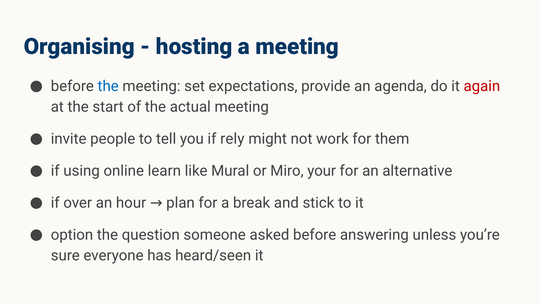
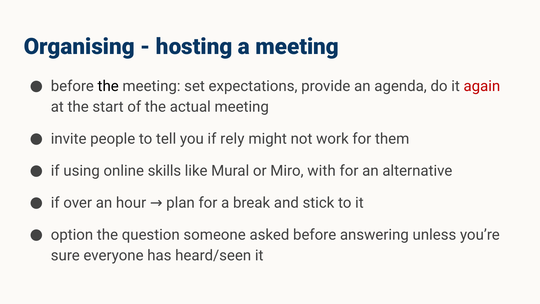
the at (108, 86) colour: blue -> black
learn: learn -> skills
your: your -> with
